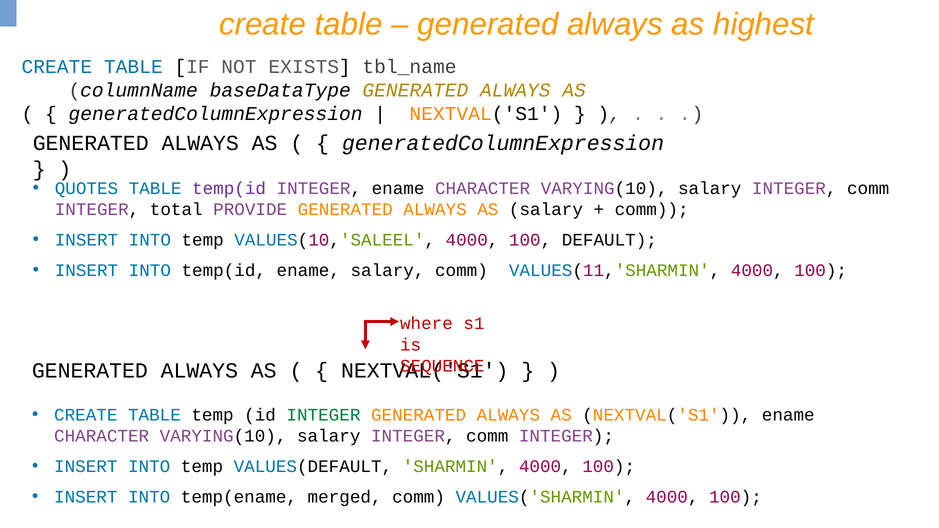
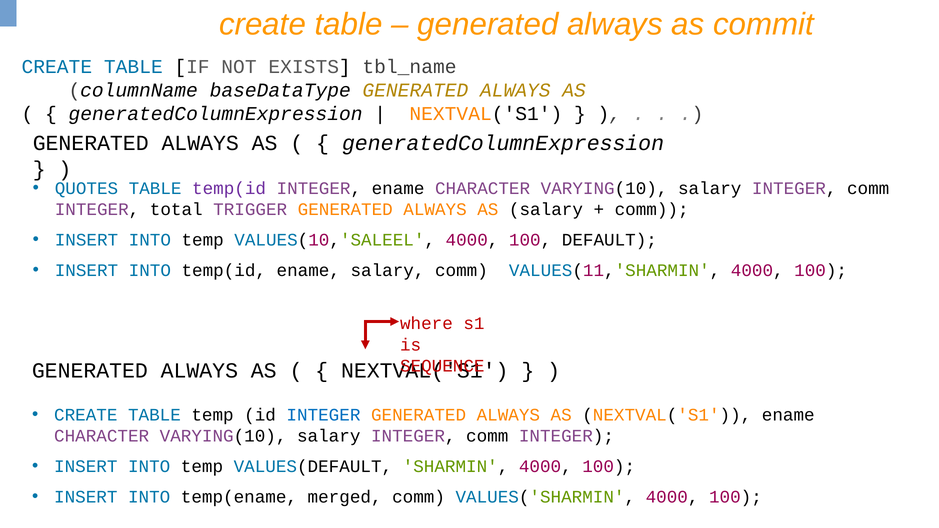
highest: highest -> commit
PROVIDE: PROVIDE -> TRIGGER
INTEGER at (323, 415) colour: green -> blue
